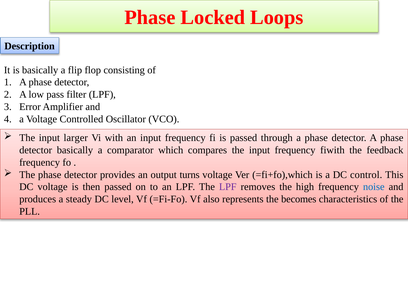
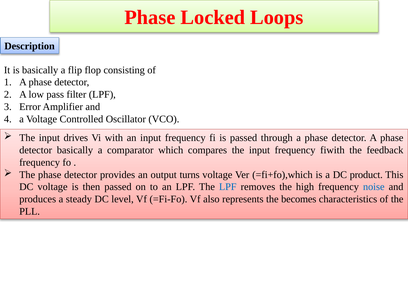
larger: larger -> drives
control: control -> product
LPF at (228, 187) colour: purple -> blue
